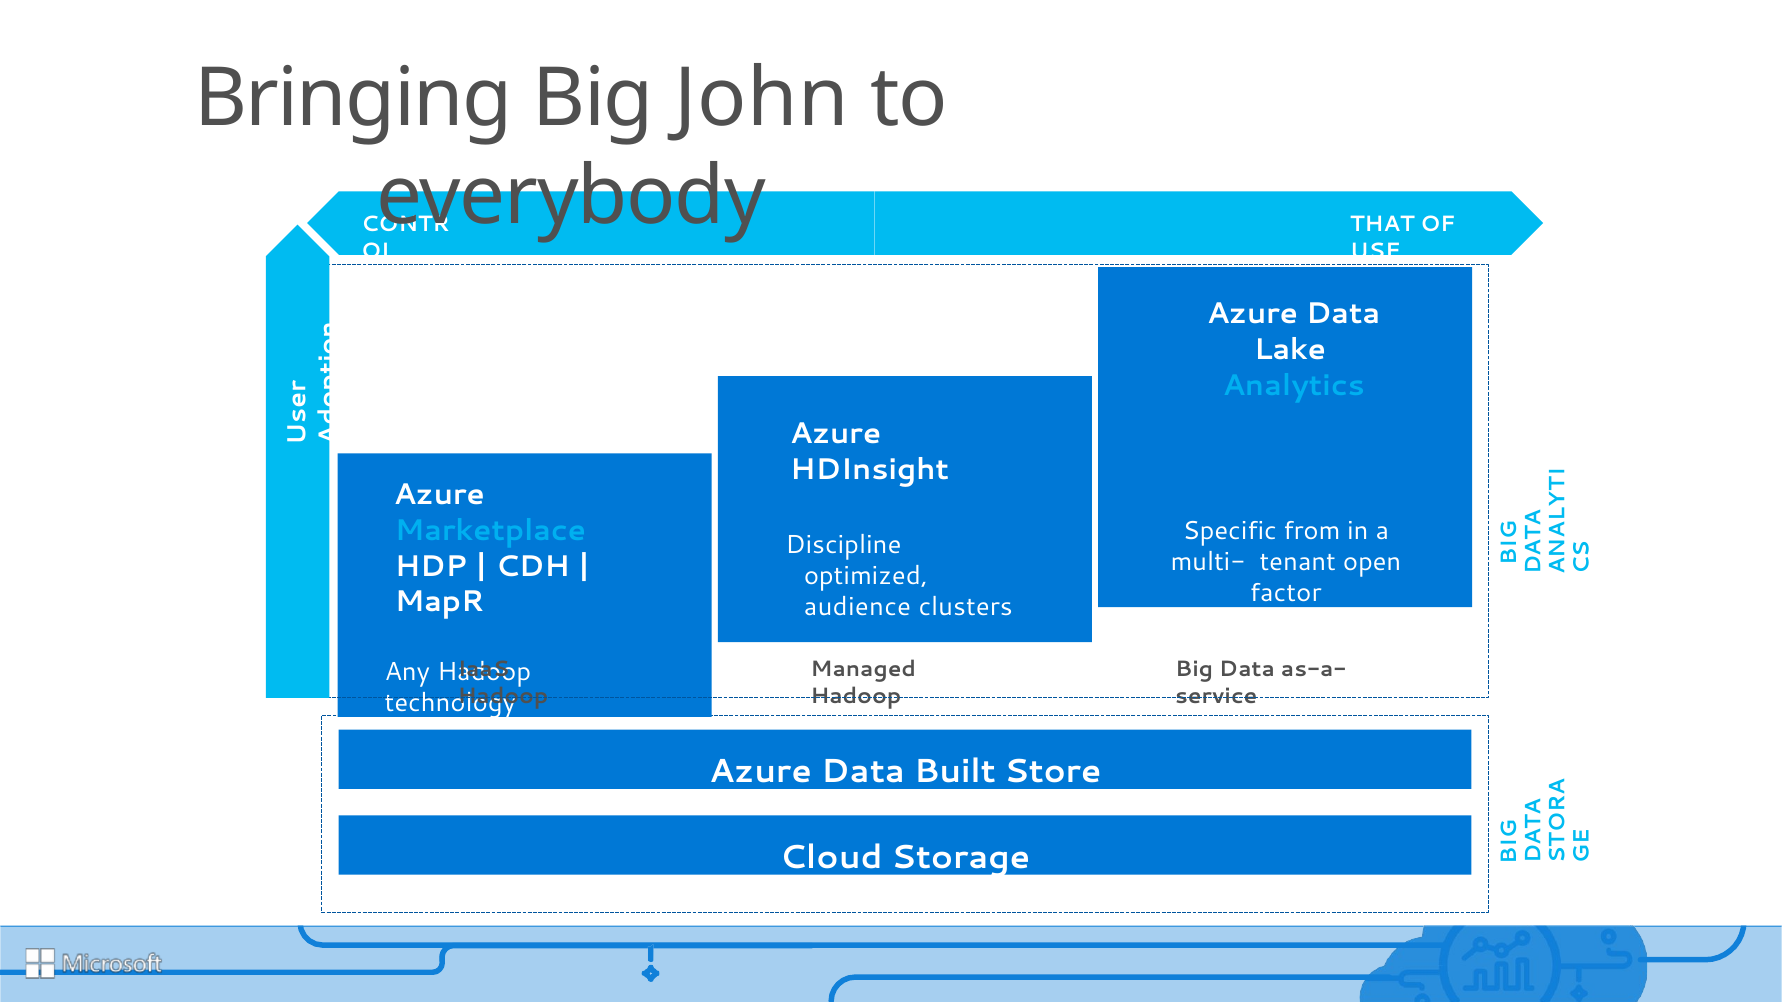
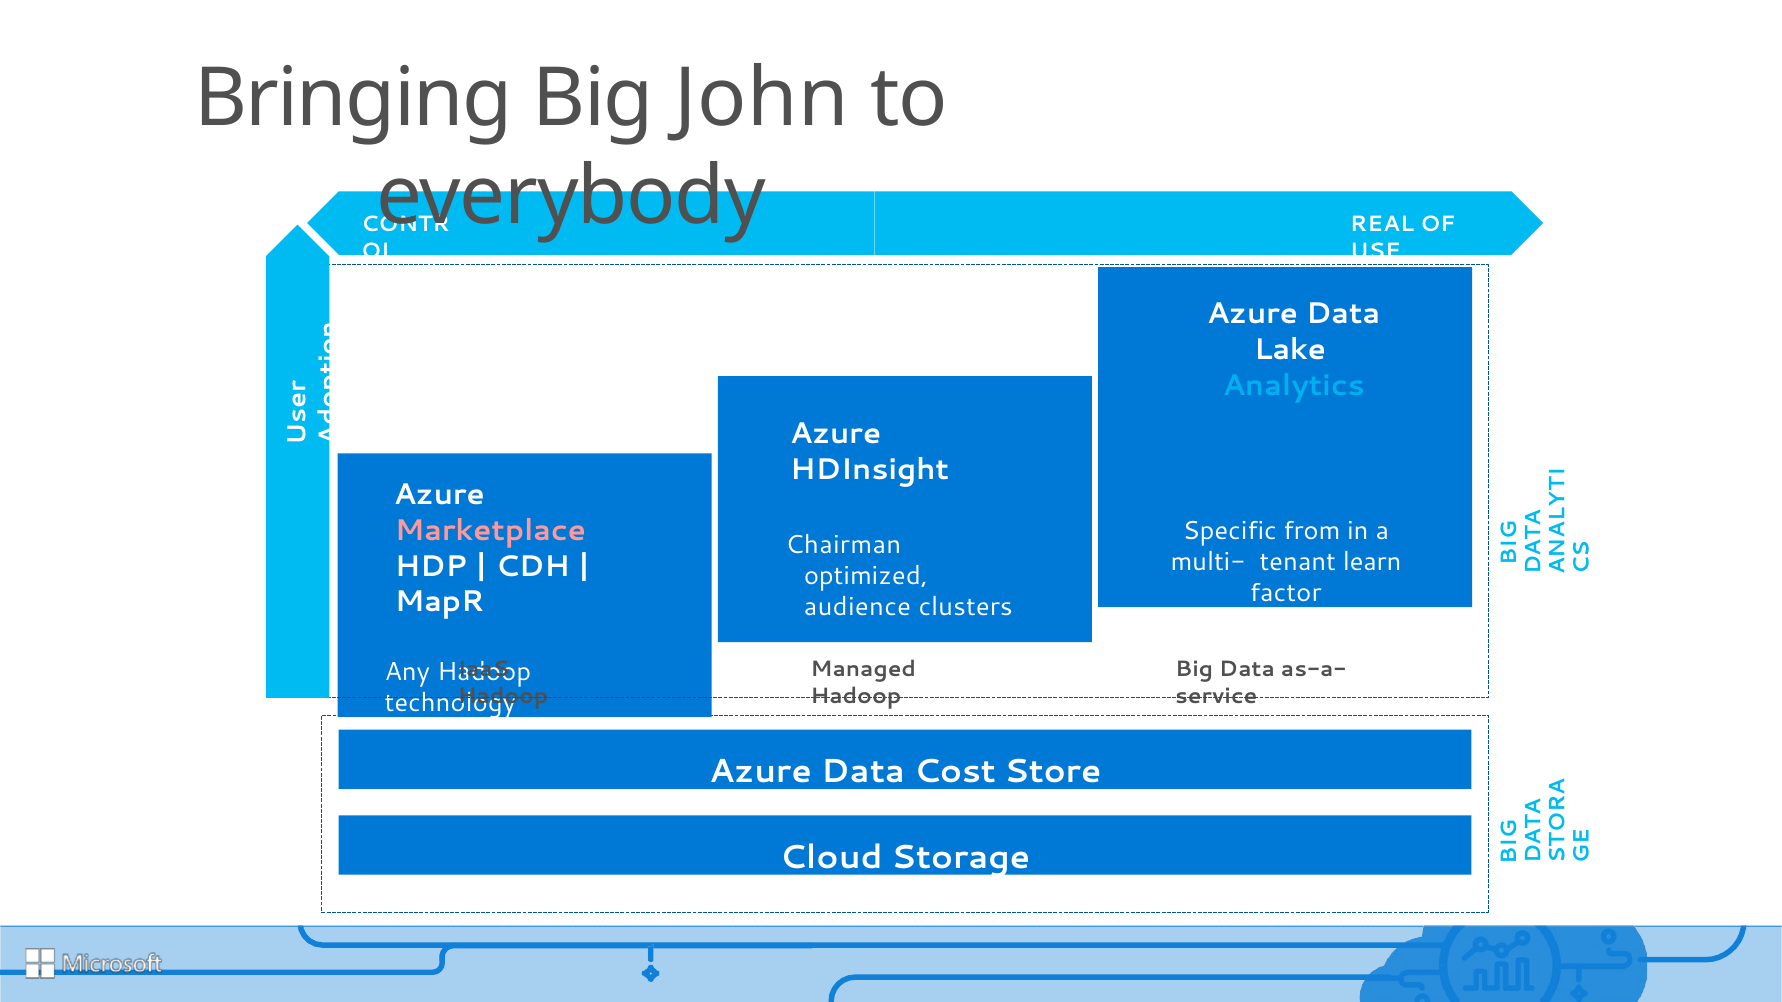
THAT: THAT -> REAL
Marketplace colour: light blue -> pink
Discipline: Discipline -> Chairman
open: open -> learn
Built: Built -> Cost
